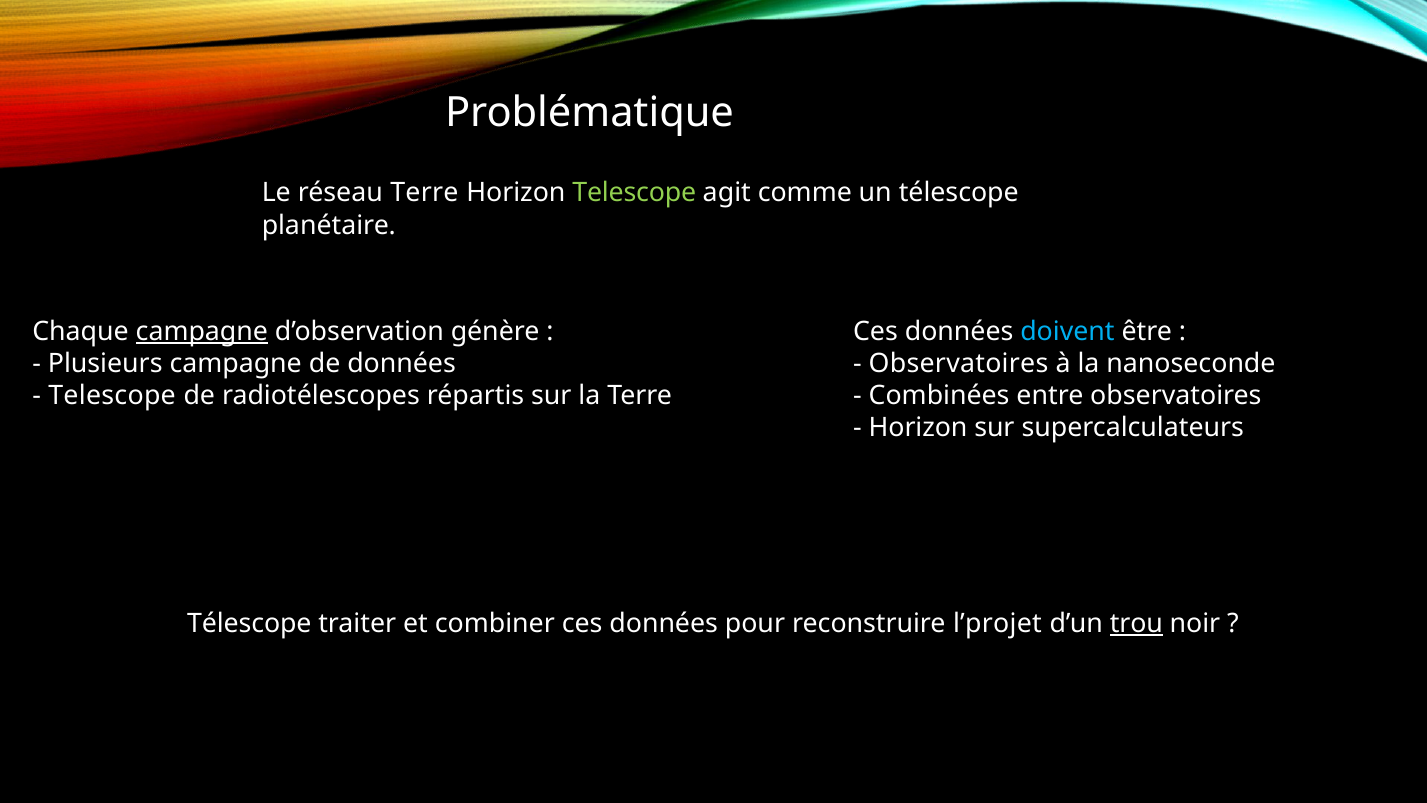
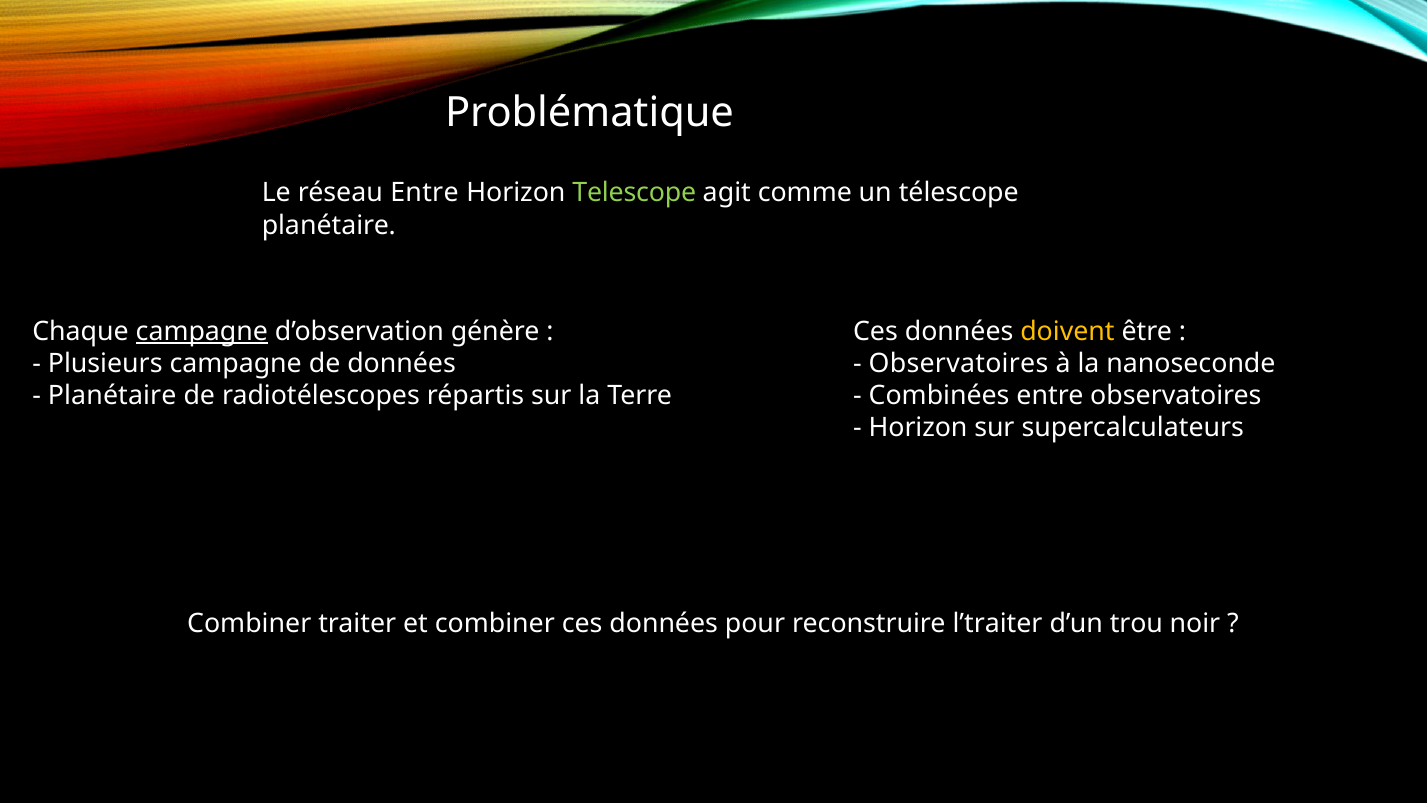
réseau Terre: Terre -> Entre
doivent colour: light blue -> yellow
Telescope at (112, 396): Telescope -> Planétaire
Télescope at (249, 623): Télescope -> Combiner
l’projet: l’projet -> l’traiter
trou underline: present -> none
